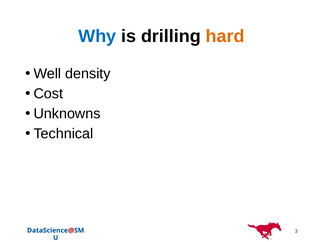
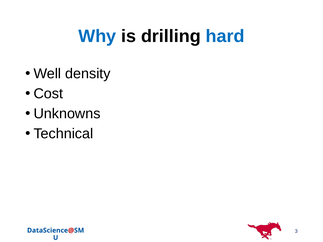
hard colour: orange -> blue
